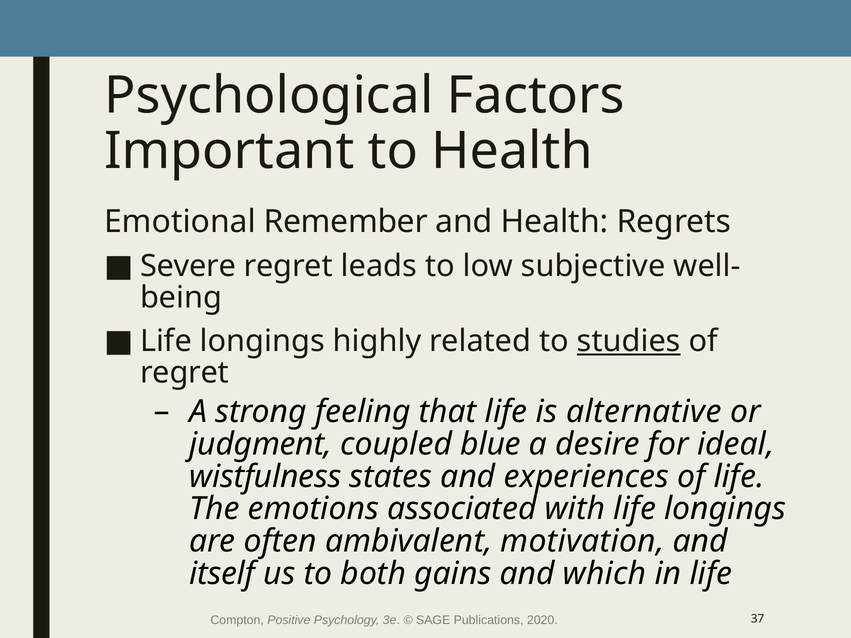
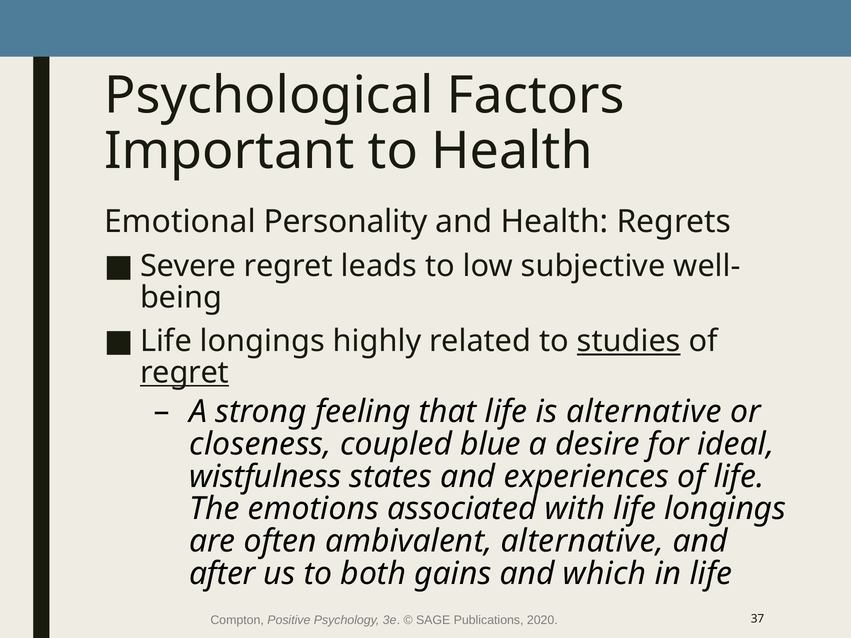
Remember: Remember -> Personality
regret at (184, 373) underline: none -> present
judgment: judgment -> closeness
ambivalent motivation: motivation -> alternative
itself: itself -> after
